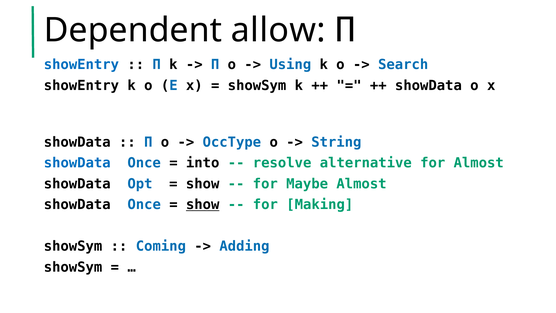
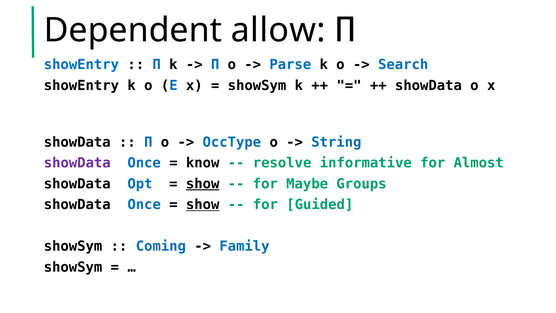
Using: Using -> Parse
showData at (77, 163) colour: blue -> purple
into: into -> know
alternative: alternative -> informative
show at (203, 184) underline: none -> present
Maybe Almost: Almost -> Groups
Making: Making -> Guided
Adding: Adding -> Family
